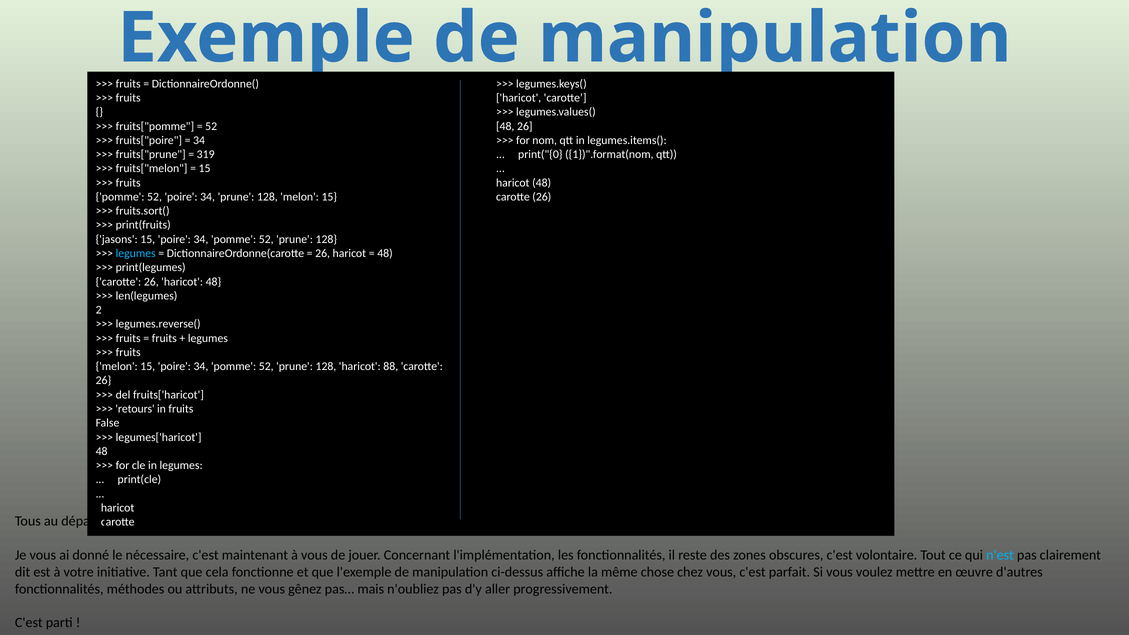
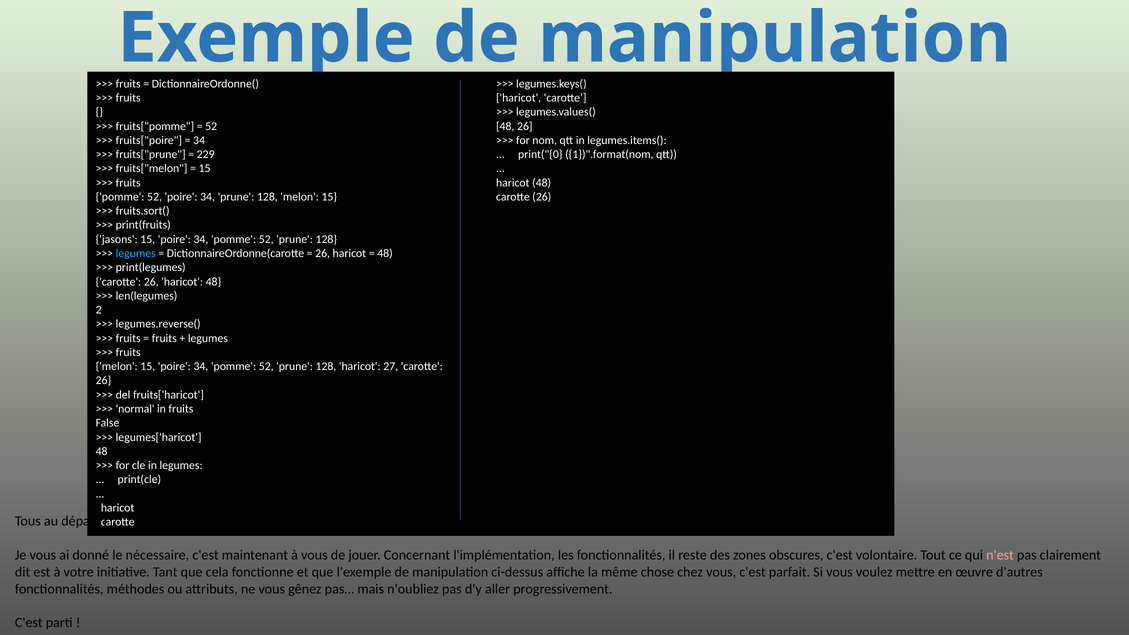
319: 319 -> 229
88: 88 -> 27
retours: retours -> normal
n'est colour: light blue -> pink
